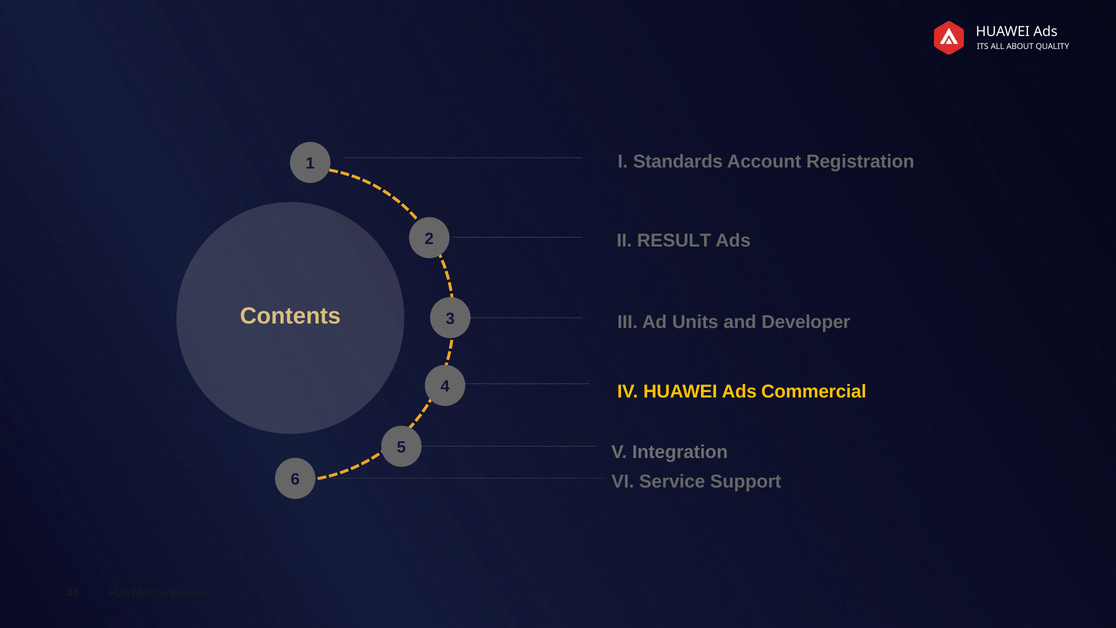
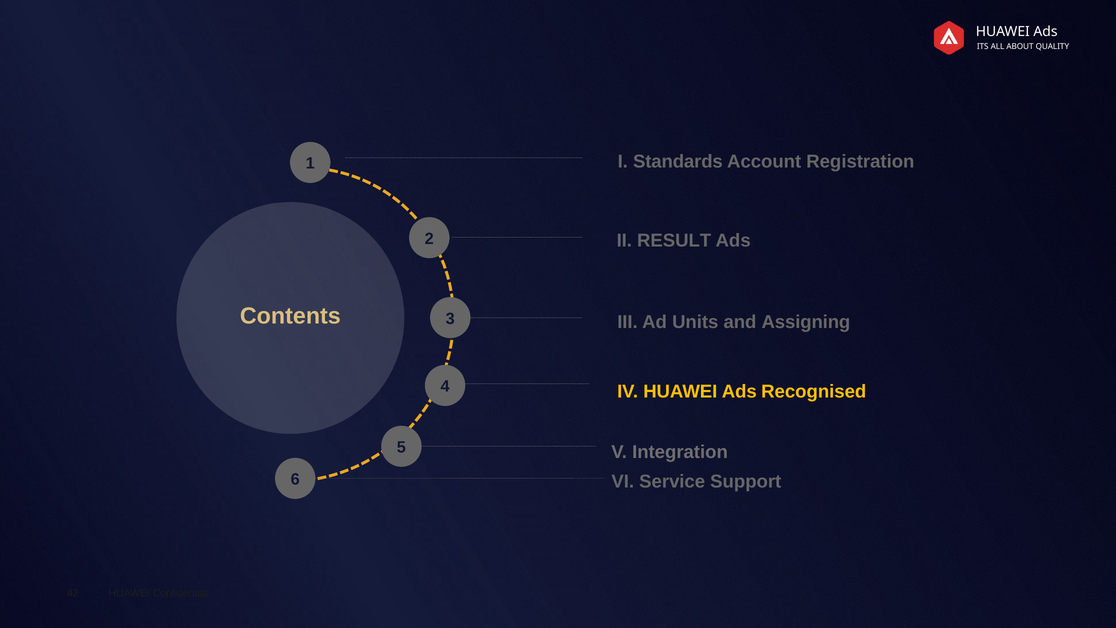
Developer: Developer -> Assigning
Commercial: Commercial -> Recognised
